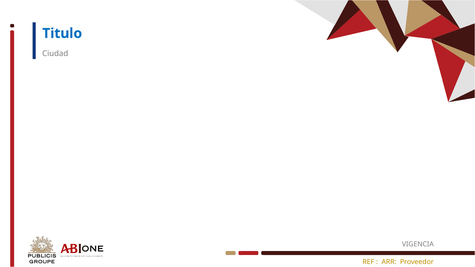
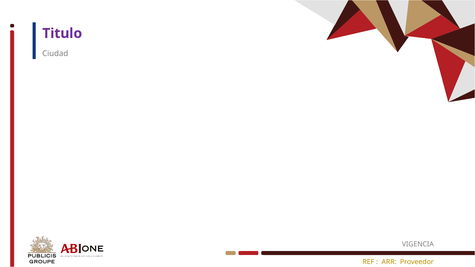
Titulo colour: blue -> purple
